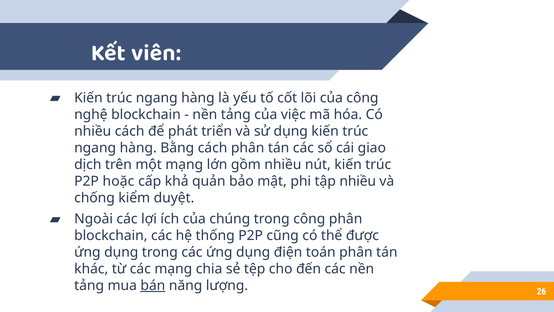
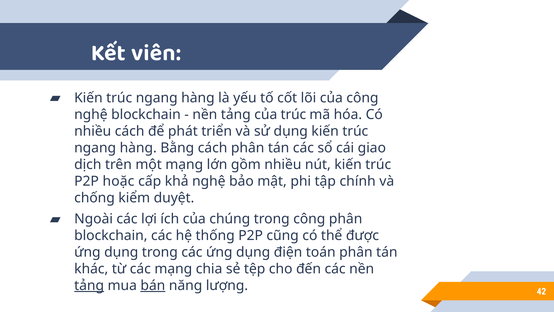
của việc: việc -> trúc
khả quản: quản -> nghệ
tập nhiều: nhiều -> chính
tảng at (89, 285) underline: none -> present
26: 26 -> 42
